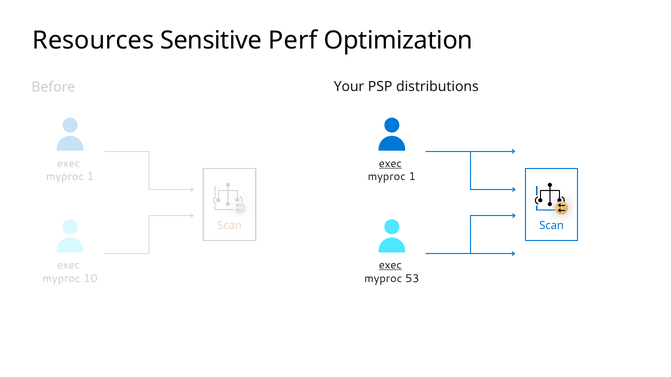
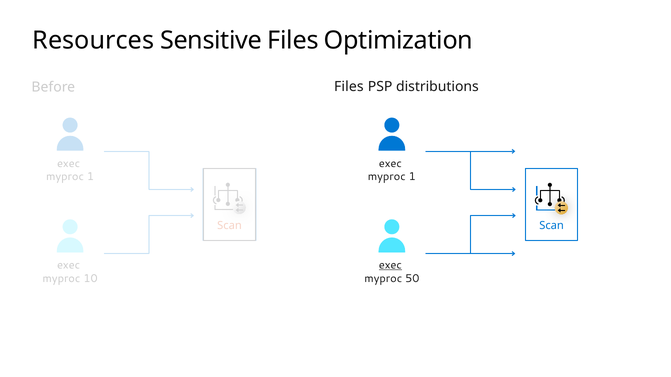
Sensitive Perf: Perf -> Files
Your at (349, 87): Your -> Files
exec at (390, 164) underline: present -> none
53: 53 -> 50
